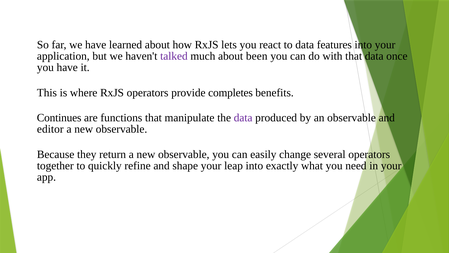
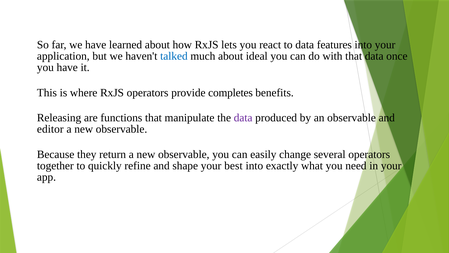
talked colour: purple -> blue
been: been -> ideal
Continues: Continues -> Releasing
leap: leap -> best
